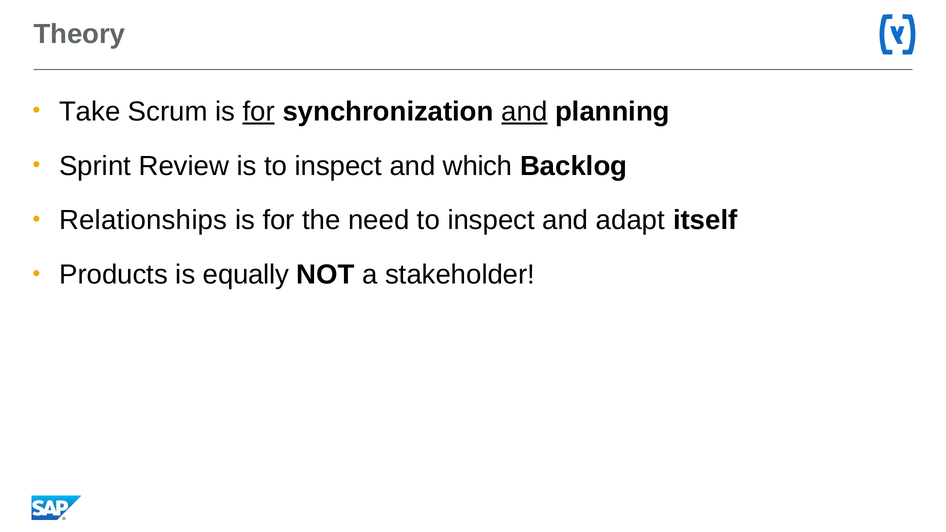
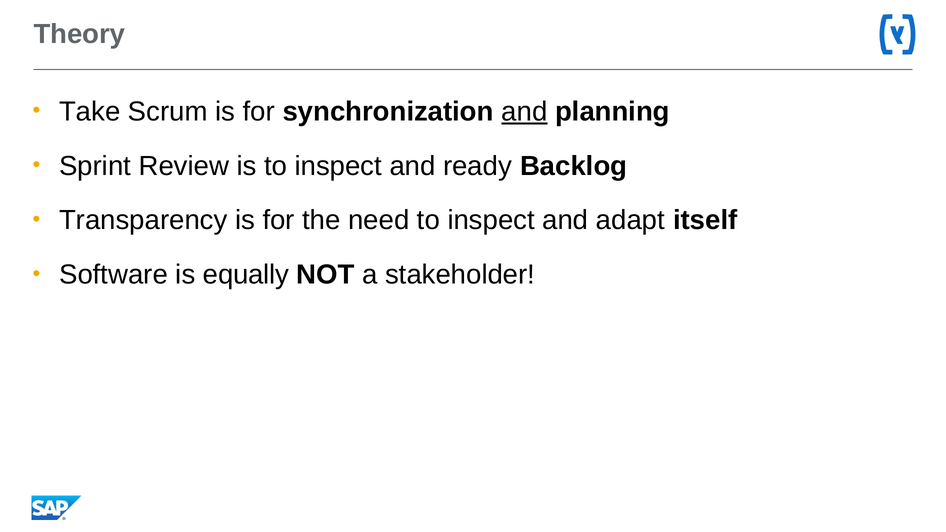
for at (259, 112) underline: present -> none
which: which -> ready
Relationships: Relationships -> Transparency
Products: Products -> Software
